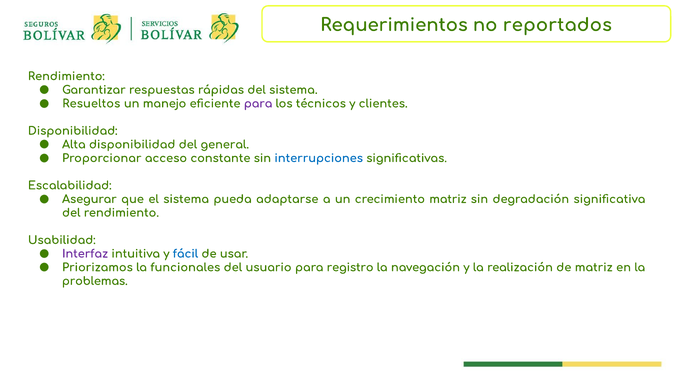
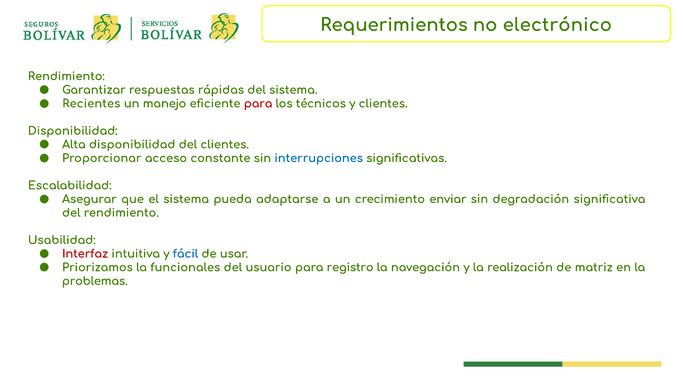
reportados: reportados -> electrónico
Resueltos: Resueltos -> Recientes
para at (258, 104) colour: purple -> red
del general: general -> clientes
crecimiento matriz: matriz -> enviar
Interfaz colour: purple -> red
